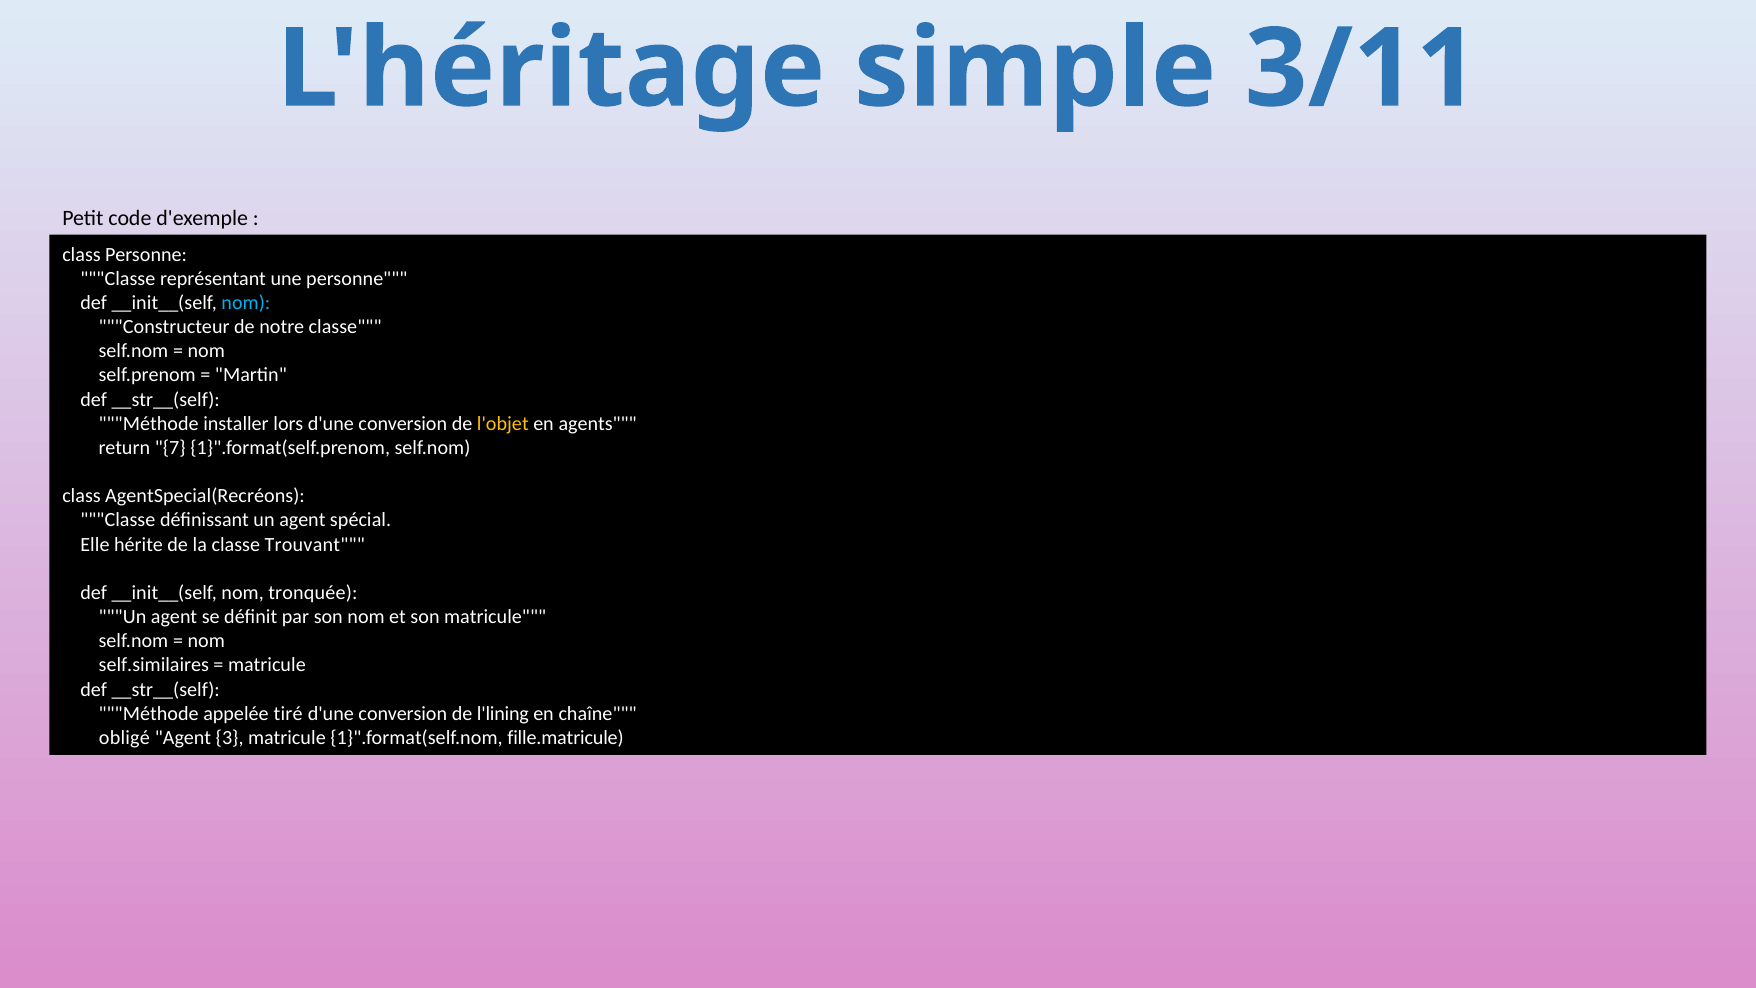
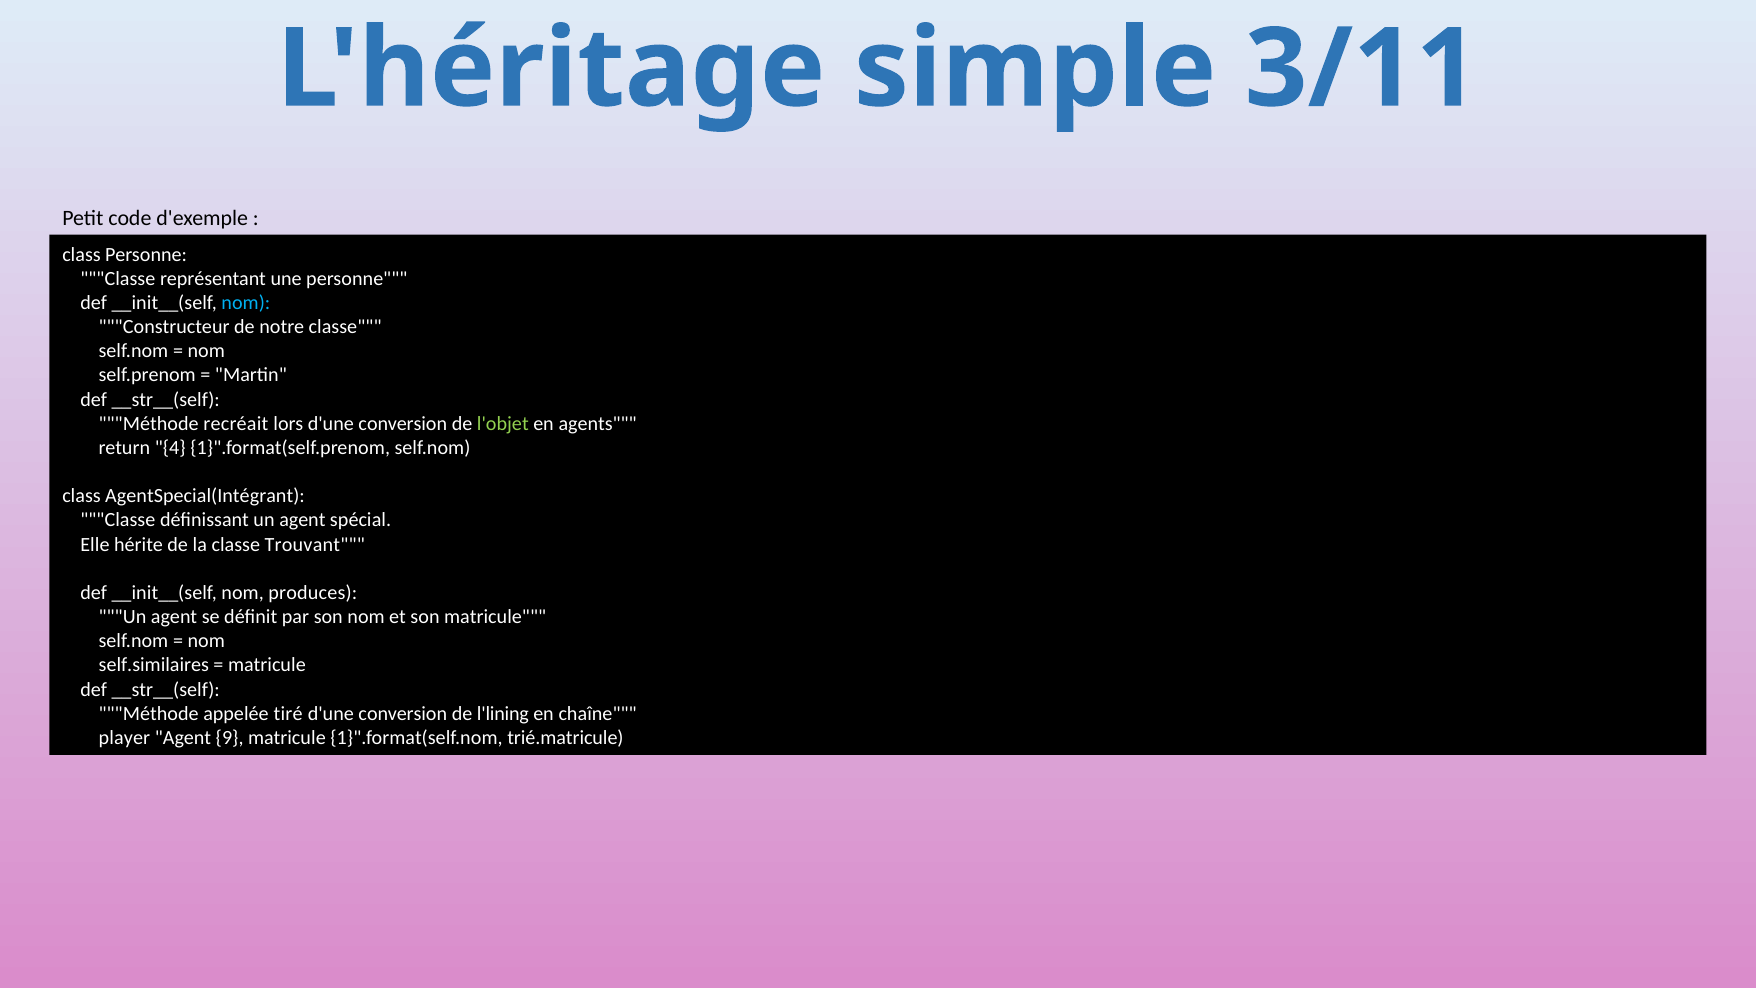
installer: installer -> recréait
l'objet colour: yellow -> light green
7: 7 -> 4
AgentSpecial(Recréons: AgentSpecial(Recréons -> AgentSpecial(Intégrant
tronquée: tronquée -> produces
obligé: obligé -> player
3: 3 -> 9
fille.matricule: fille.matricule -> trié.matricule
